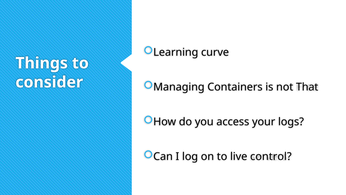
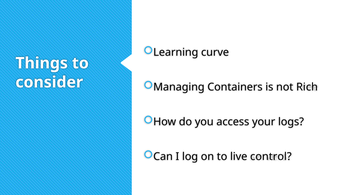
That: That -> Rich
